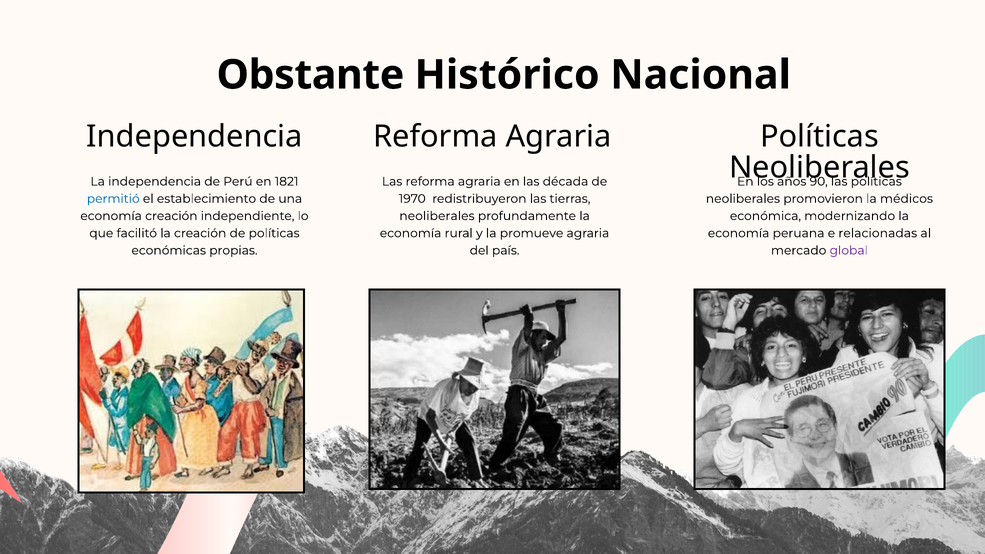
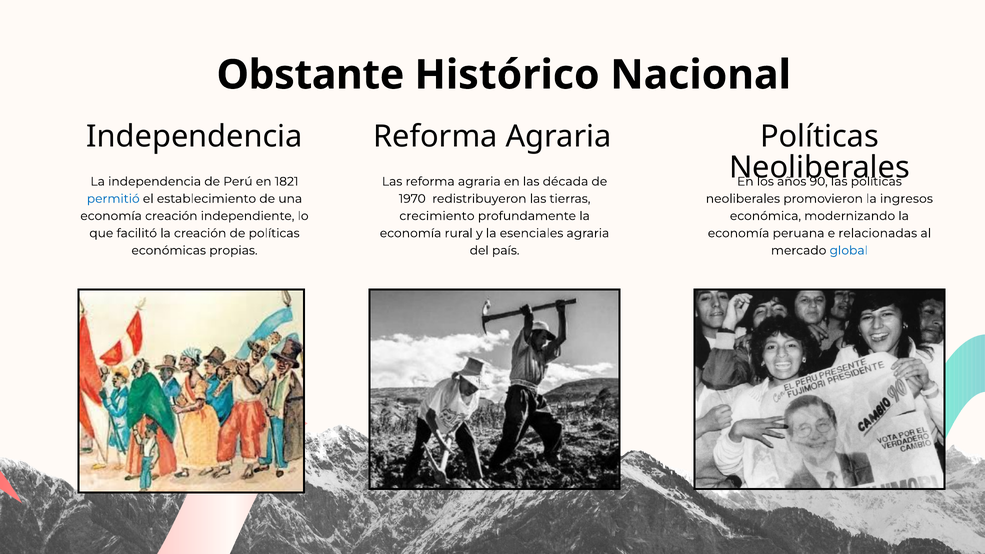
médicos: médicos -> ingresos
neoliberales at (437, 216): neoliberales -> crecimiento
promueve: promueve -> esenciales
global colour: purple -> blue
